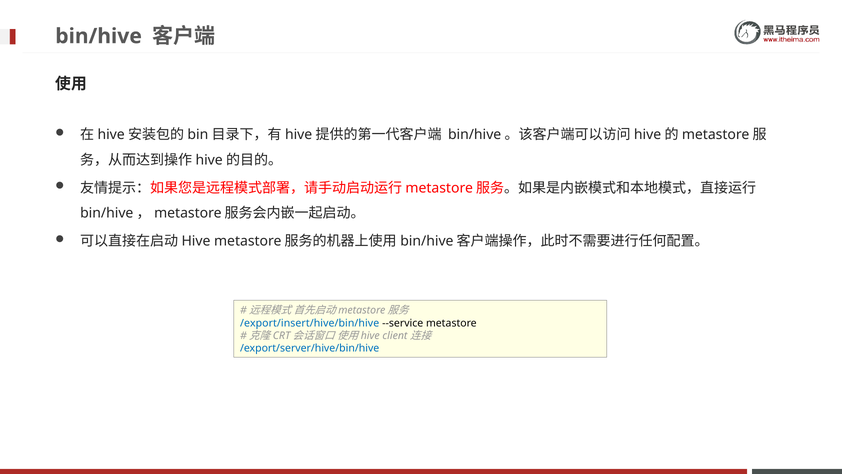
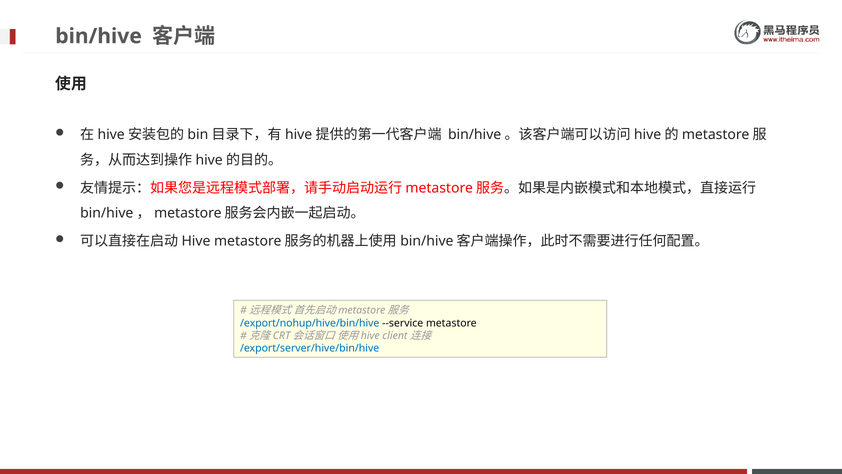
/export/insert/hive/bin/hive: /export/insert/hive/bin/hive -> /export/nohup/hive/bin/hive
